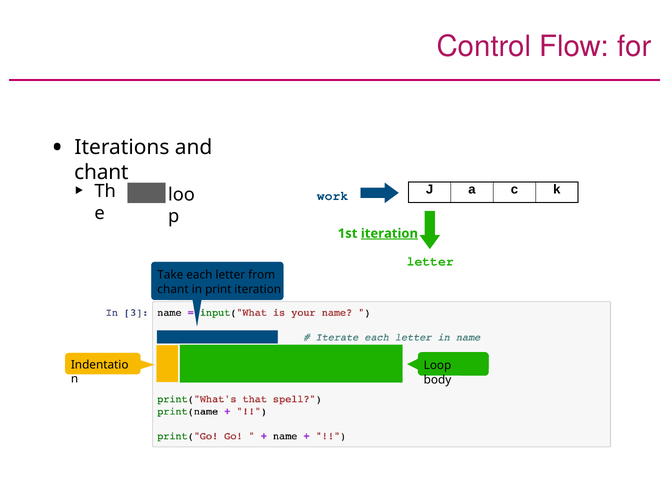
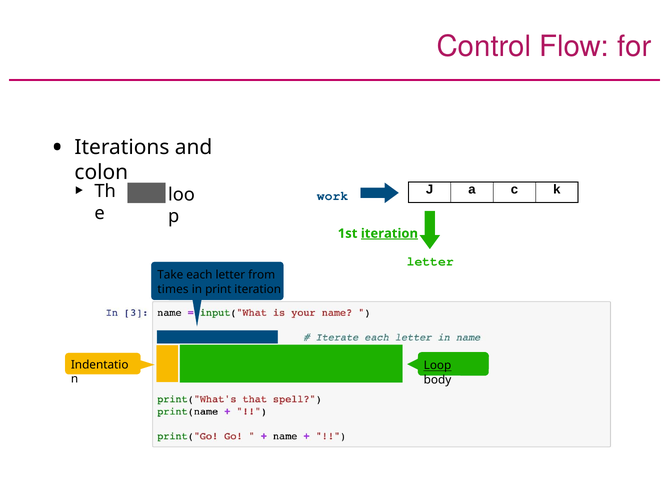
chant at (101, 173): chant -> colon
chant at (173, 290): chant -> times
Loop underline: none -> present
